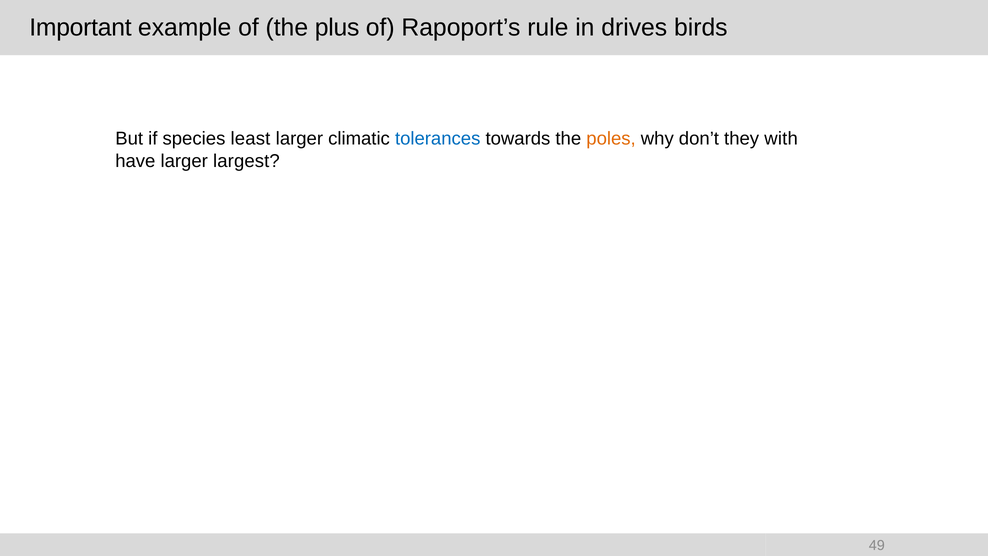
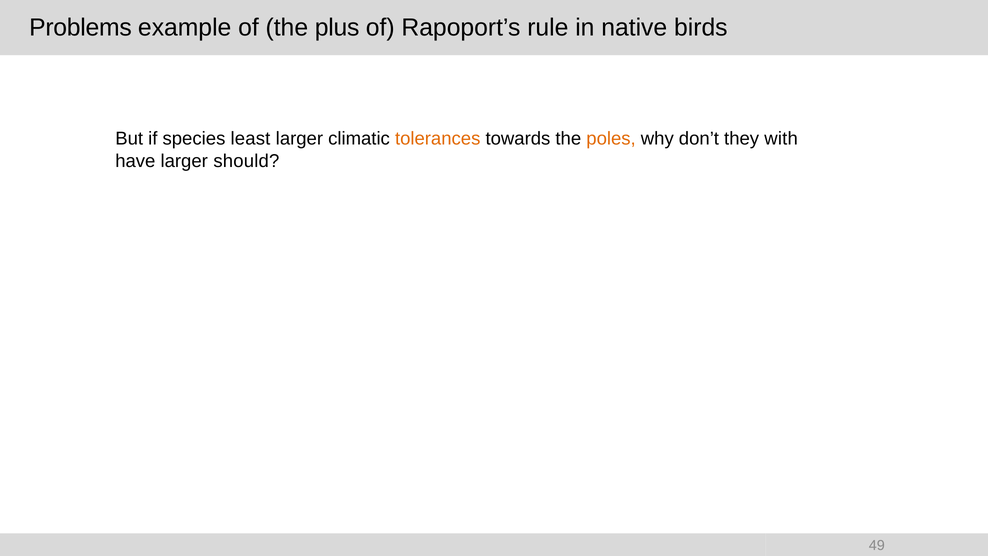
Important: Important -> Problems
drives: drives -> native
tolerances colour: blue -> orange
largest: largest -> should
